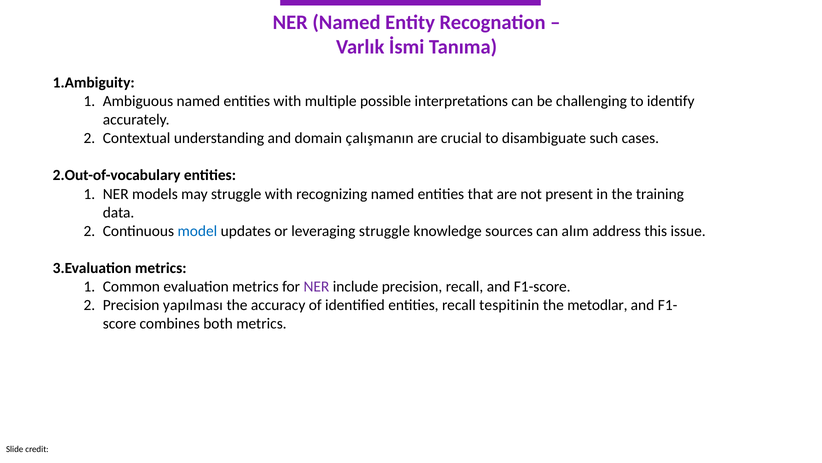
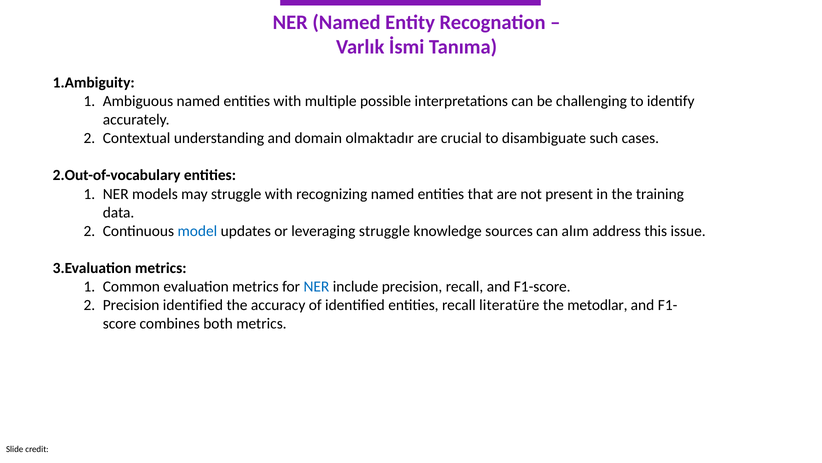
çalışmanın: çalışmanın -> olmaktadır
NER at (316, 286) colour: purple -> blue
Precision yapılması: yapılması -> identified
tespitinin: tespitinin -> literatüre
